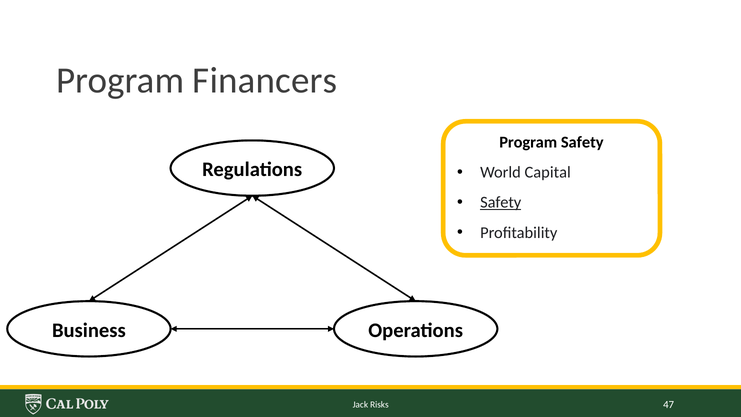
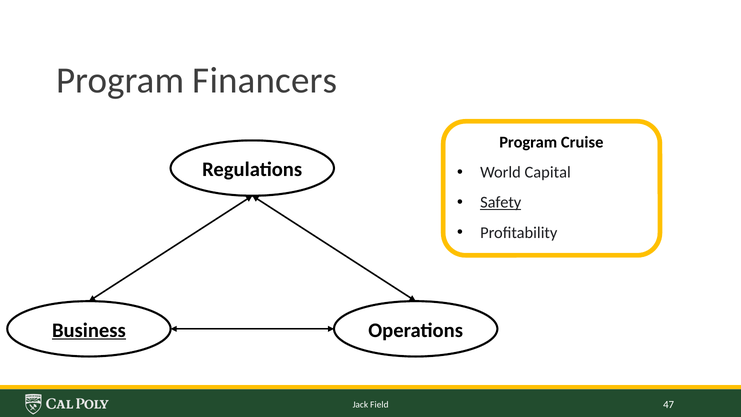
Program Safety: Safety -> Cruise
Business underline: none -> present
Risks: Risks -> Field
